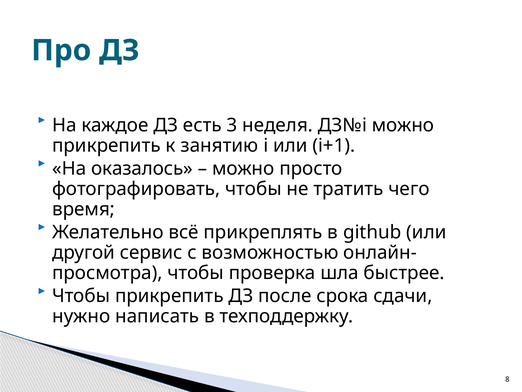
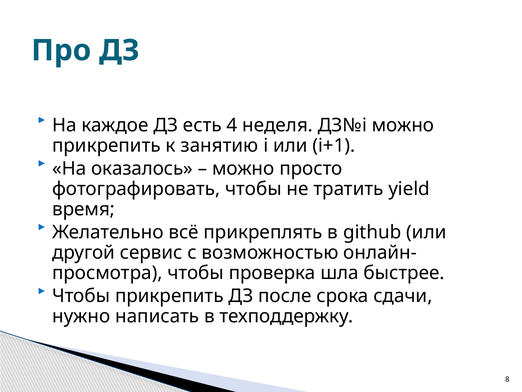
3: 3 -> 4
чего: чего -> yield
